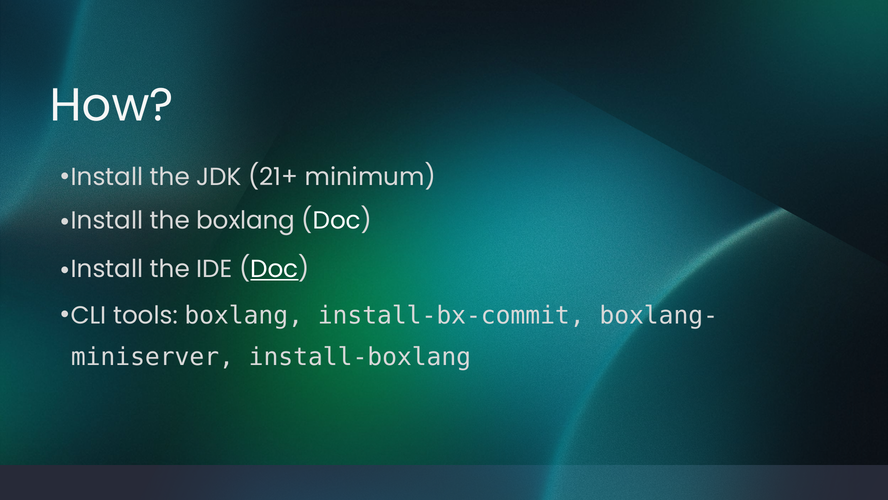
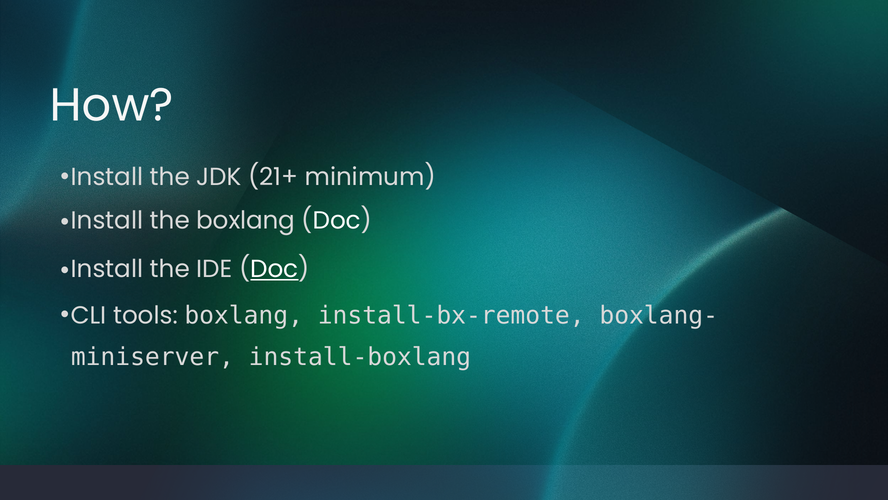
install-bx-commit: install-bx-commit -> install-bx-remote
